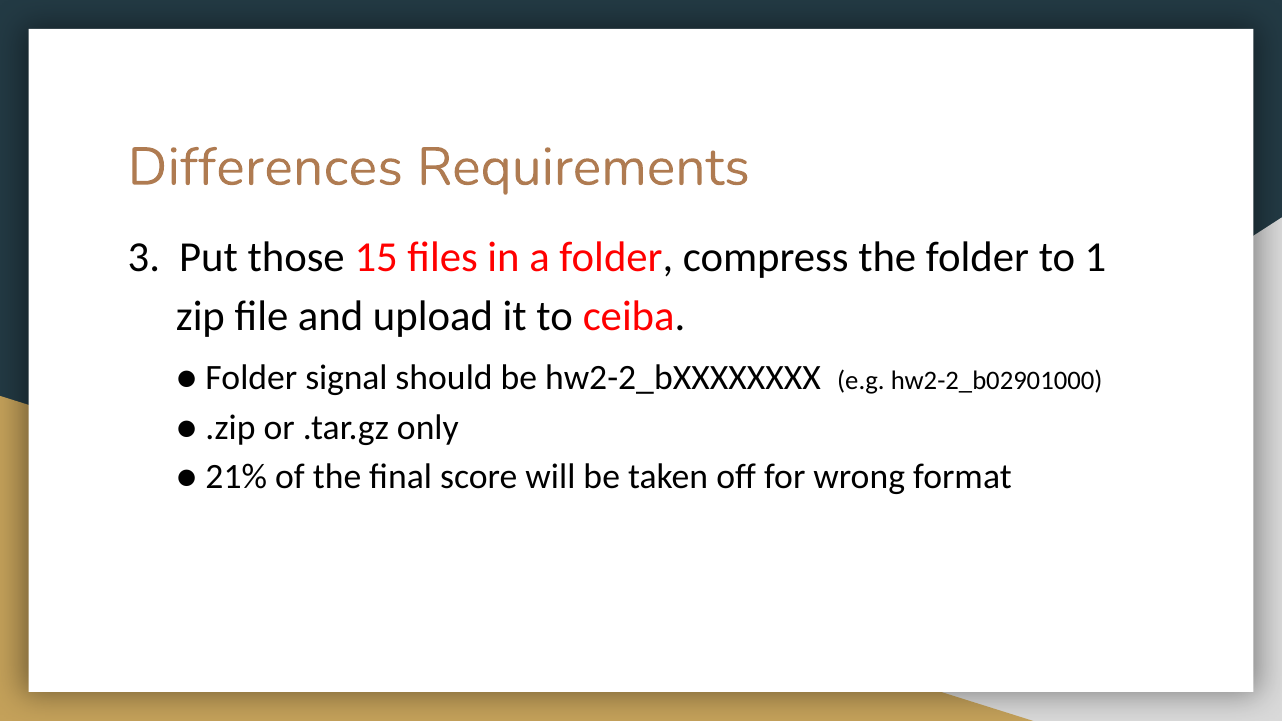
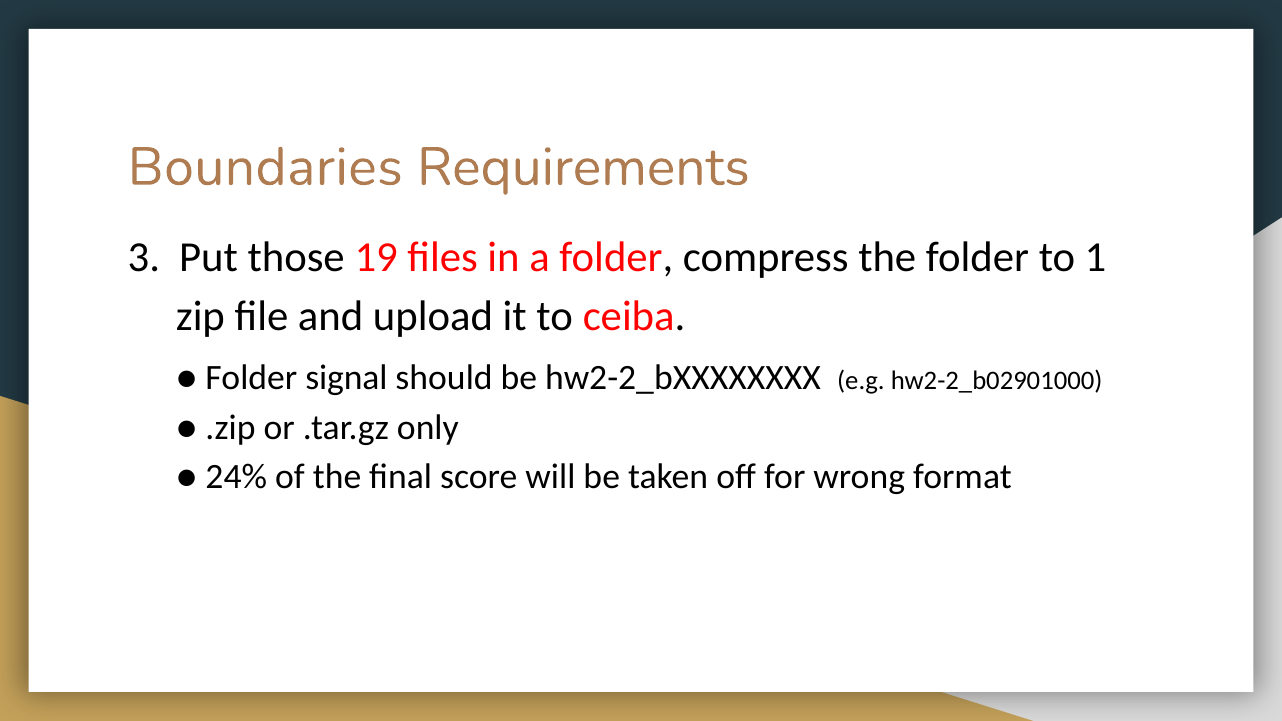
Differences: Differences -> Boundaries
15: 15 -> 19
21%: 21% -> 24%
